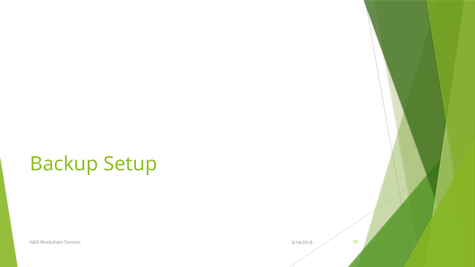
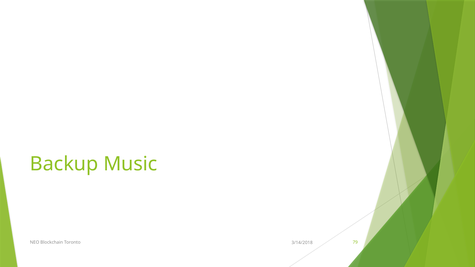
Setup: Setup -> Music
